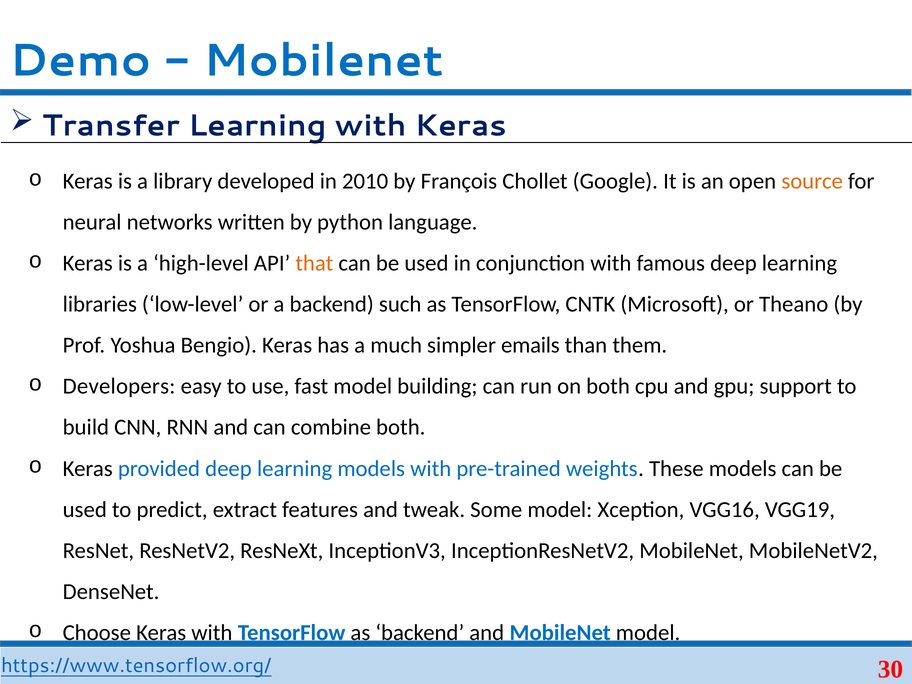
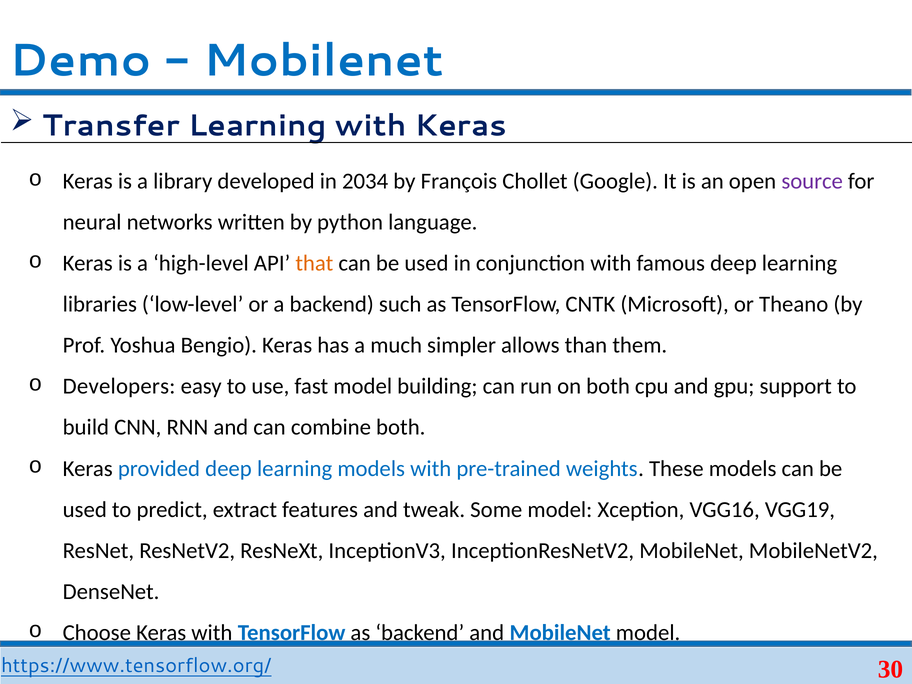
2010: 2010 -> 2034
source colour: orange -> purple
emails: emails -> allows
